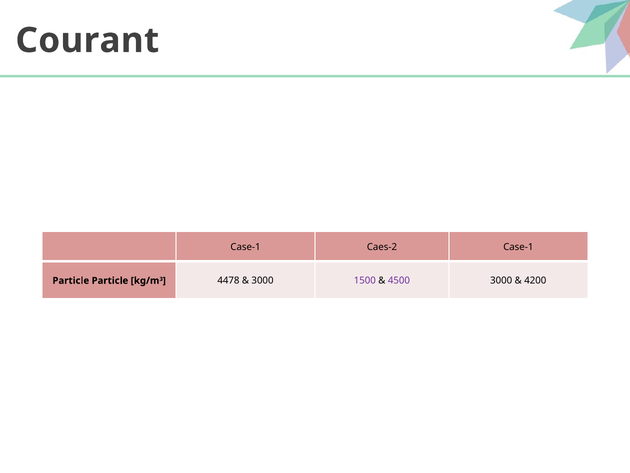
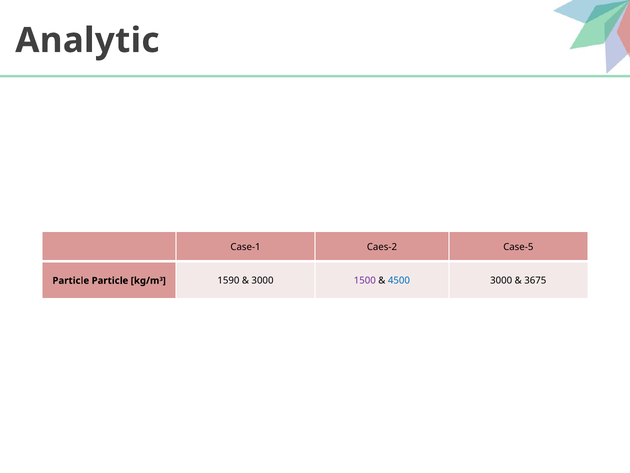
Courant: Courant -> Analytic
Caes-2 Case-1: Case-1 -> Case-5
4478: 4478 -> 1590
4500 colour: purple -> blue
4200: 4200 -> 3675
